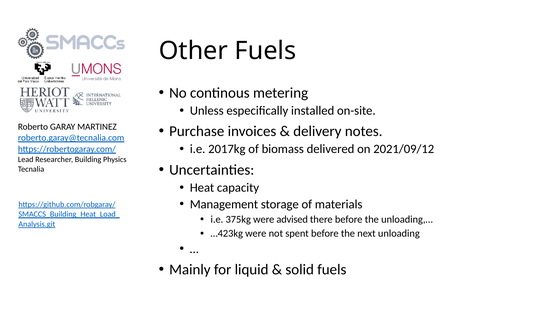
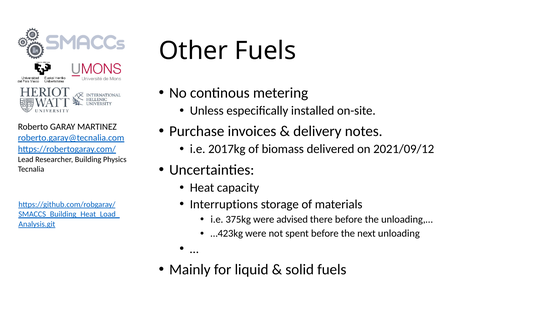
Management: Management -> Interruptions
